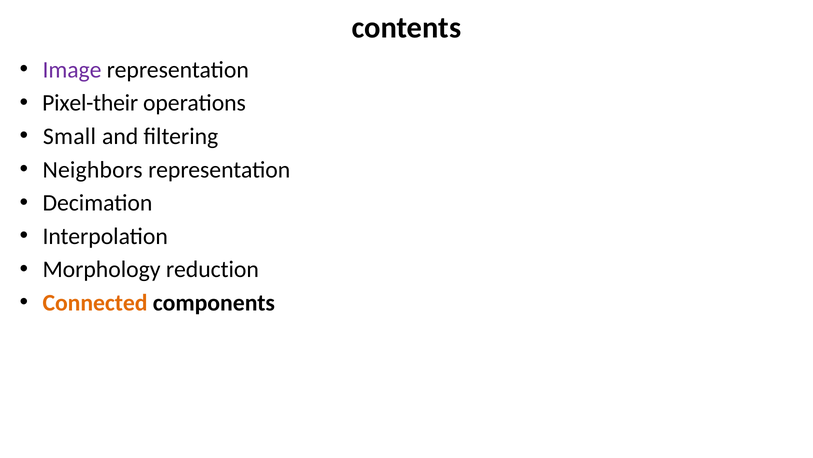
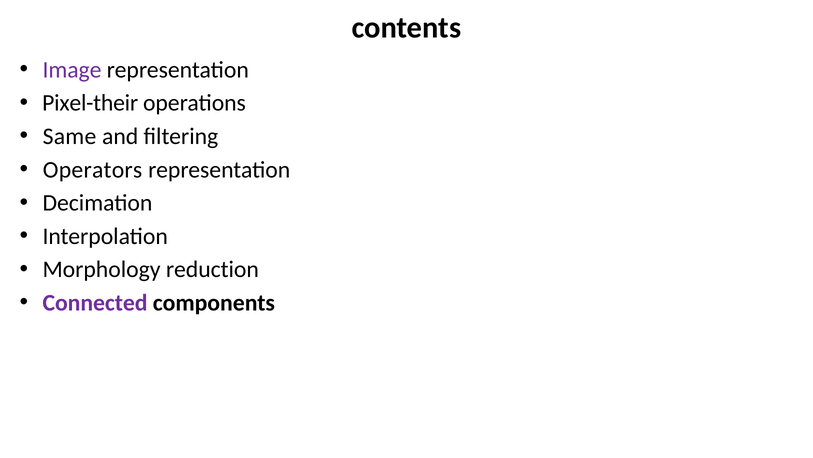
Small: Small -> Same
Neighbors: Neighbors -> Operators
Connected colour: orange -> purple
